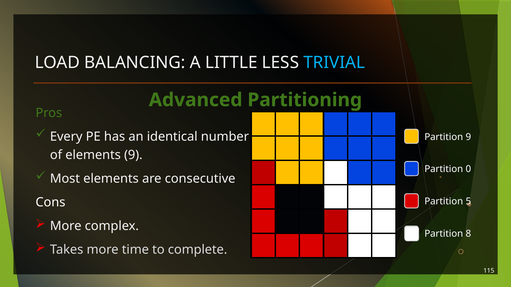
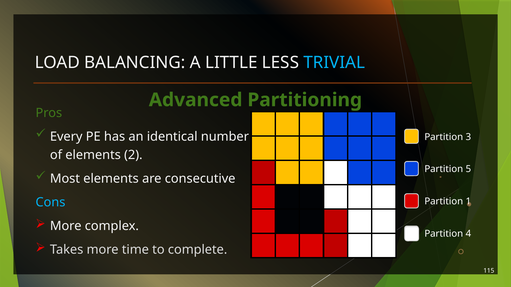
Partition 9: 9 -> 3
elements 9: 9 -> 2
0: 0 -> 5
Cons colour: white -> light blue
5: 5 -> 1
8: 8 -> 4
